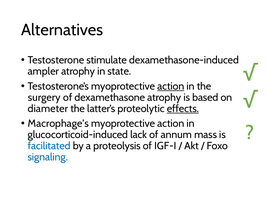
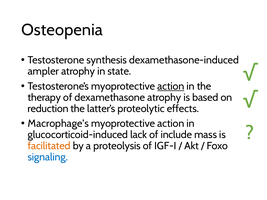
Alternatives: Alternatives -> Osteopenia
stimulate: stimulate -> synthesis
surgery: surgery -> therapy
diameter: diameter -> reduction
effects underline: present -> none
annum: annum -> include
facilitated colour: blue -> orange
